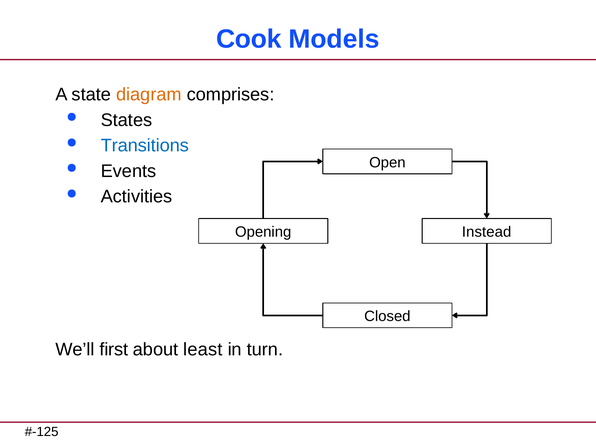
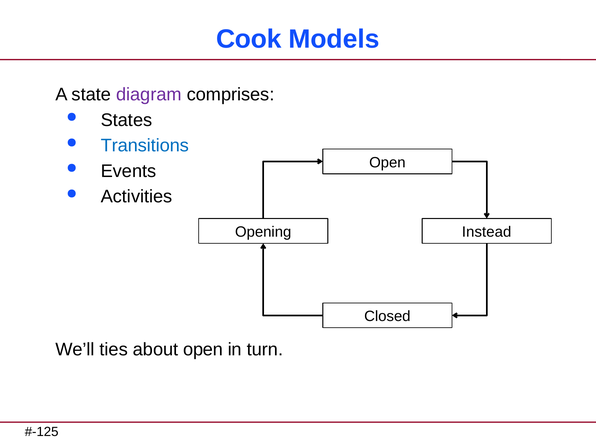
diagram colour: orange -> purple
first: first -> ties
about least: least -> open
